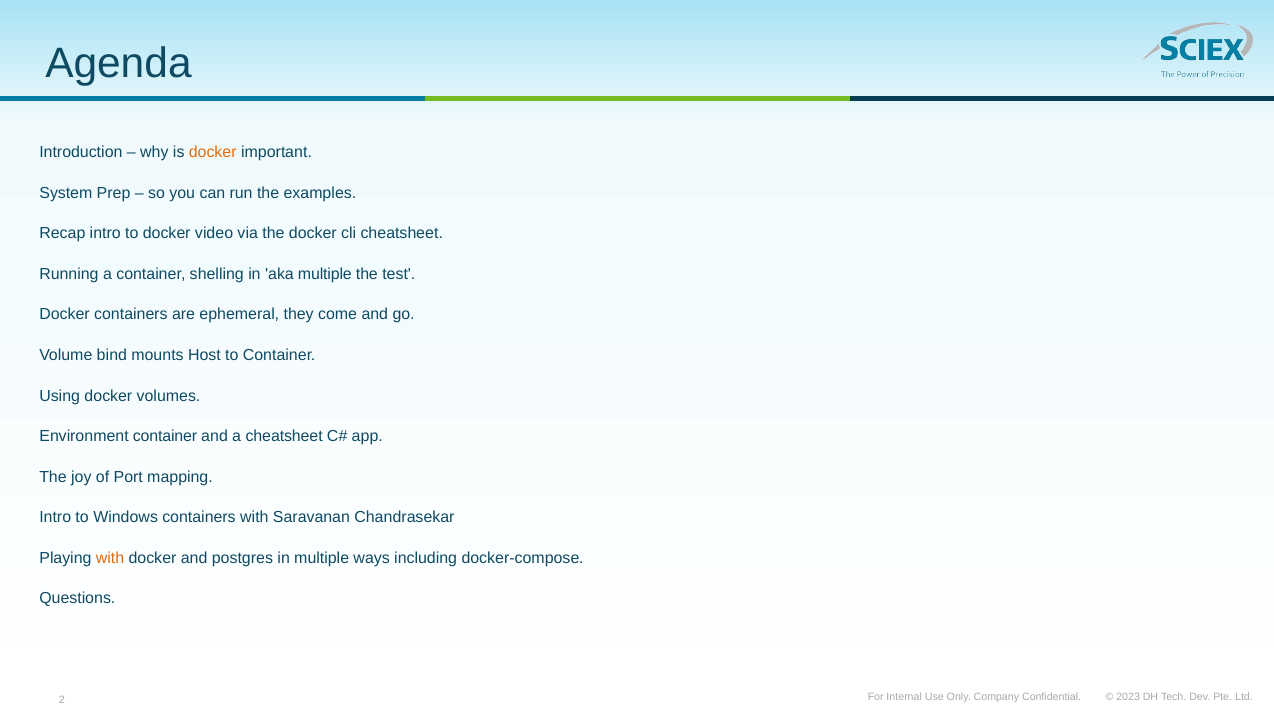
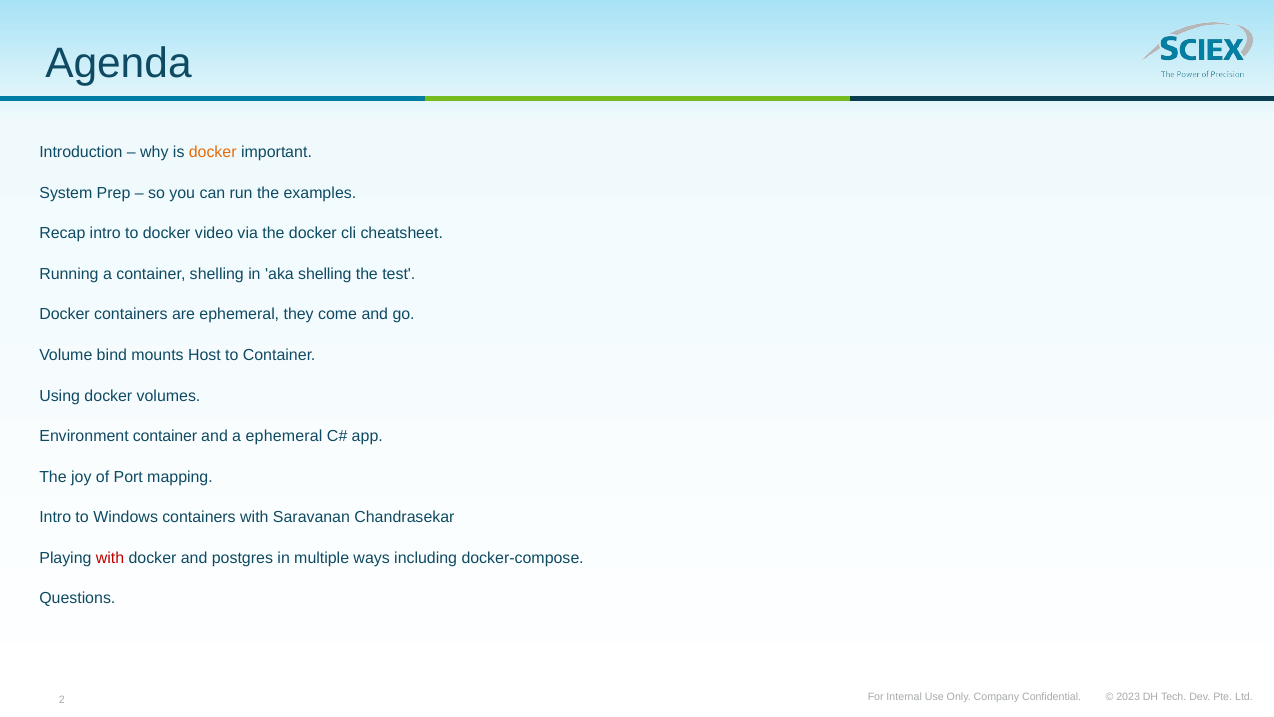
aka multiple: multiple -> shelling
a cheatsheet: cheatsheet -> ephemeral
with at (110, 558) colour: orange -> red
